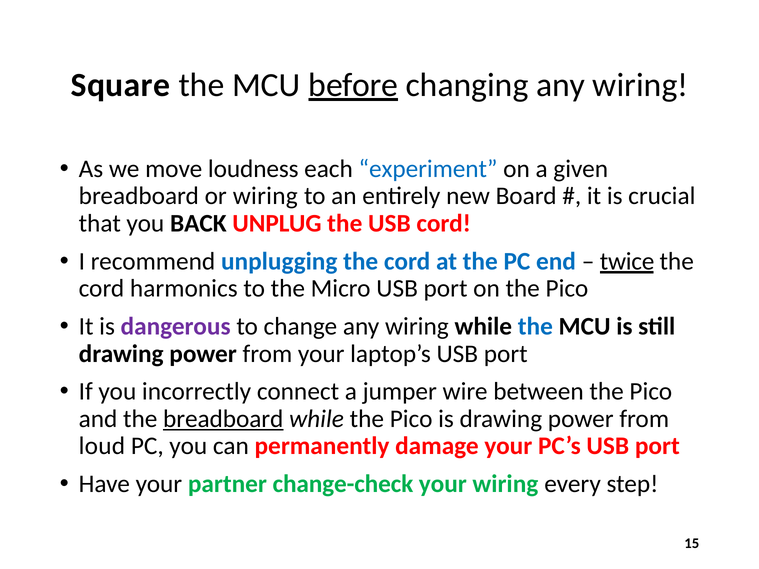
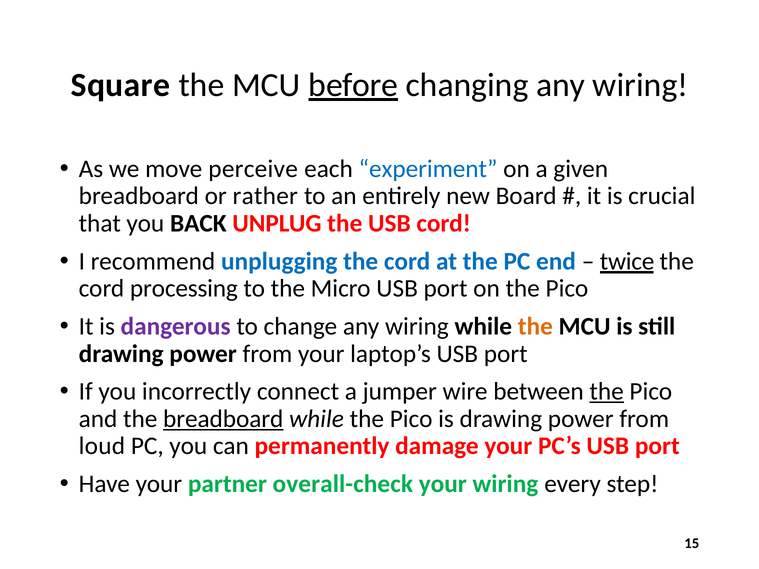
loudness: loudness -> perceive
or wiring: wiring -> rather
harmonics: harmonics -> processing
the at (535, 327) colour: blue -> orange
the at (607, 392) underline: none -> present
change-check: change-check -> overall-check
